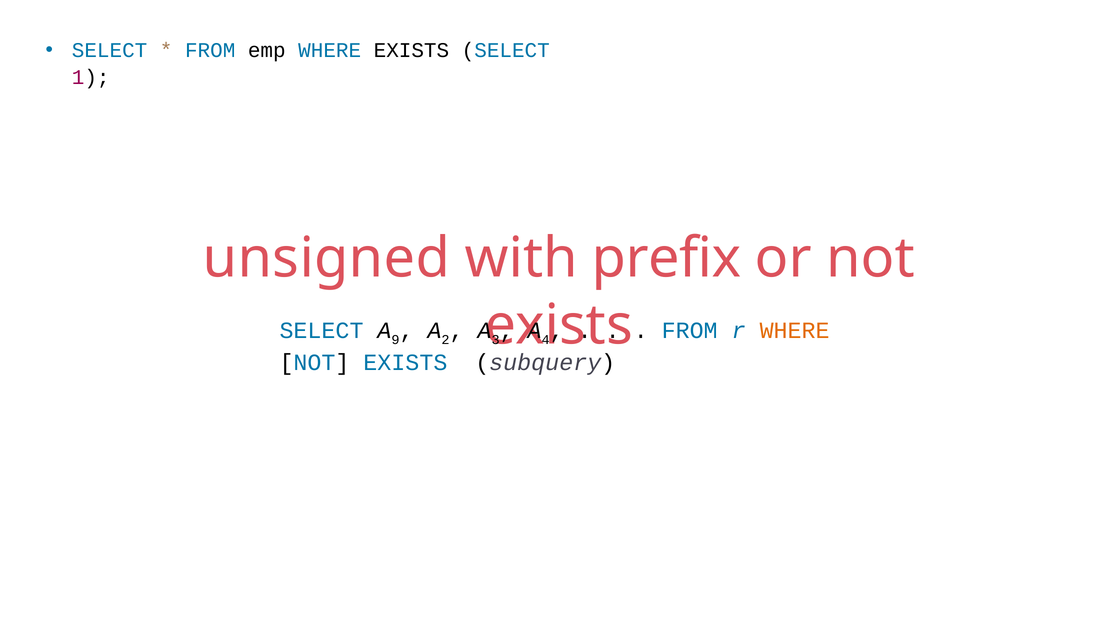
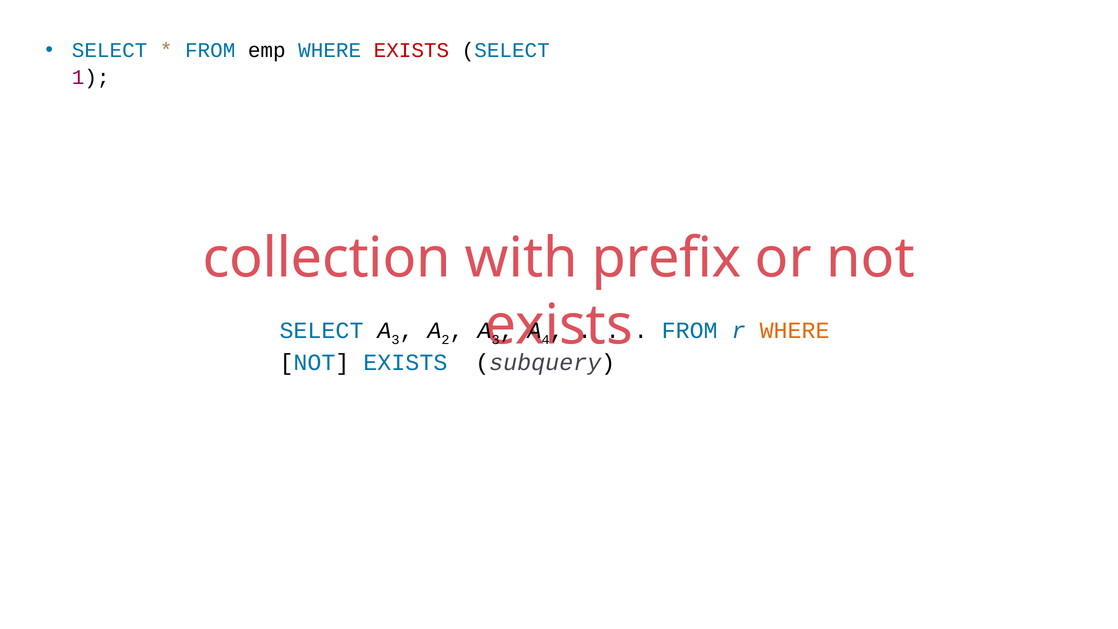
EXISTS at (411, 50) colour: black -> red
unsigned: unsigned -> collection
9 at (396, 340): 9 -> 3
